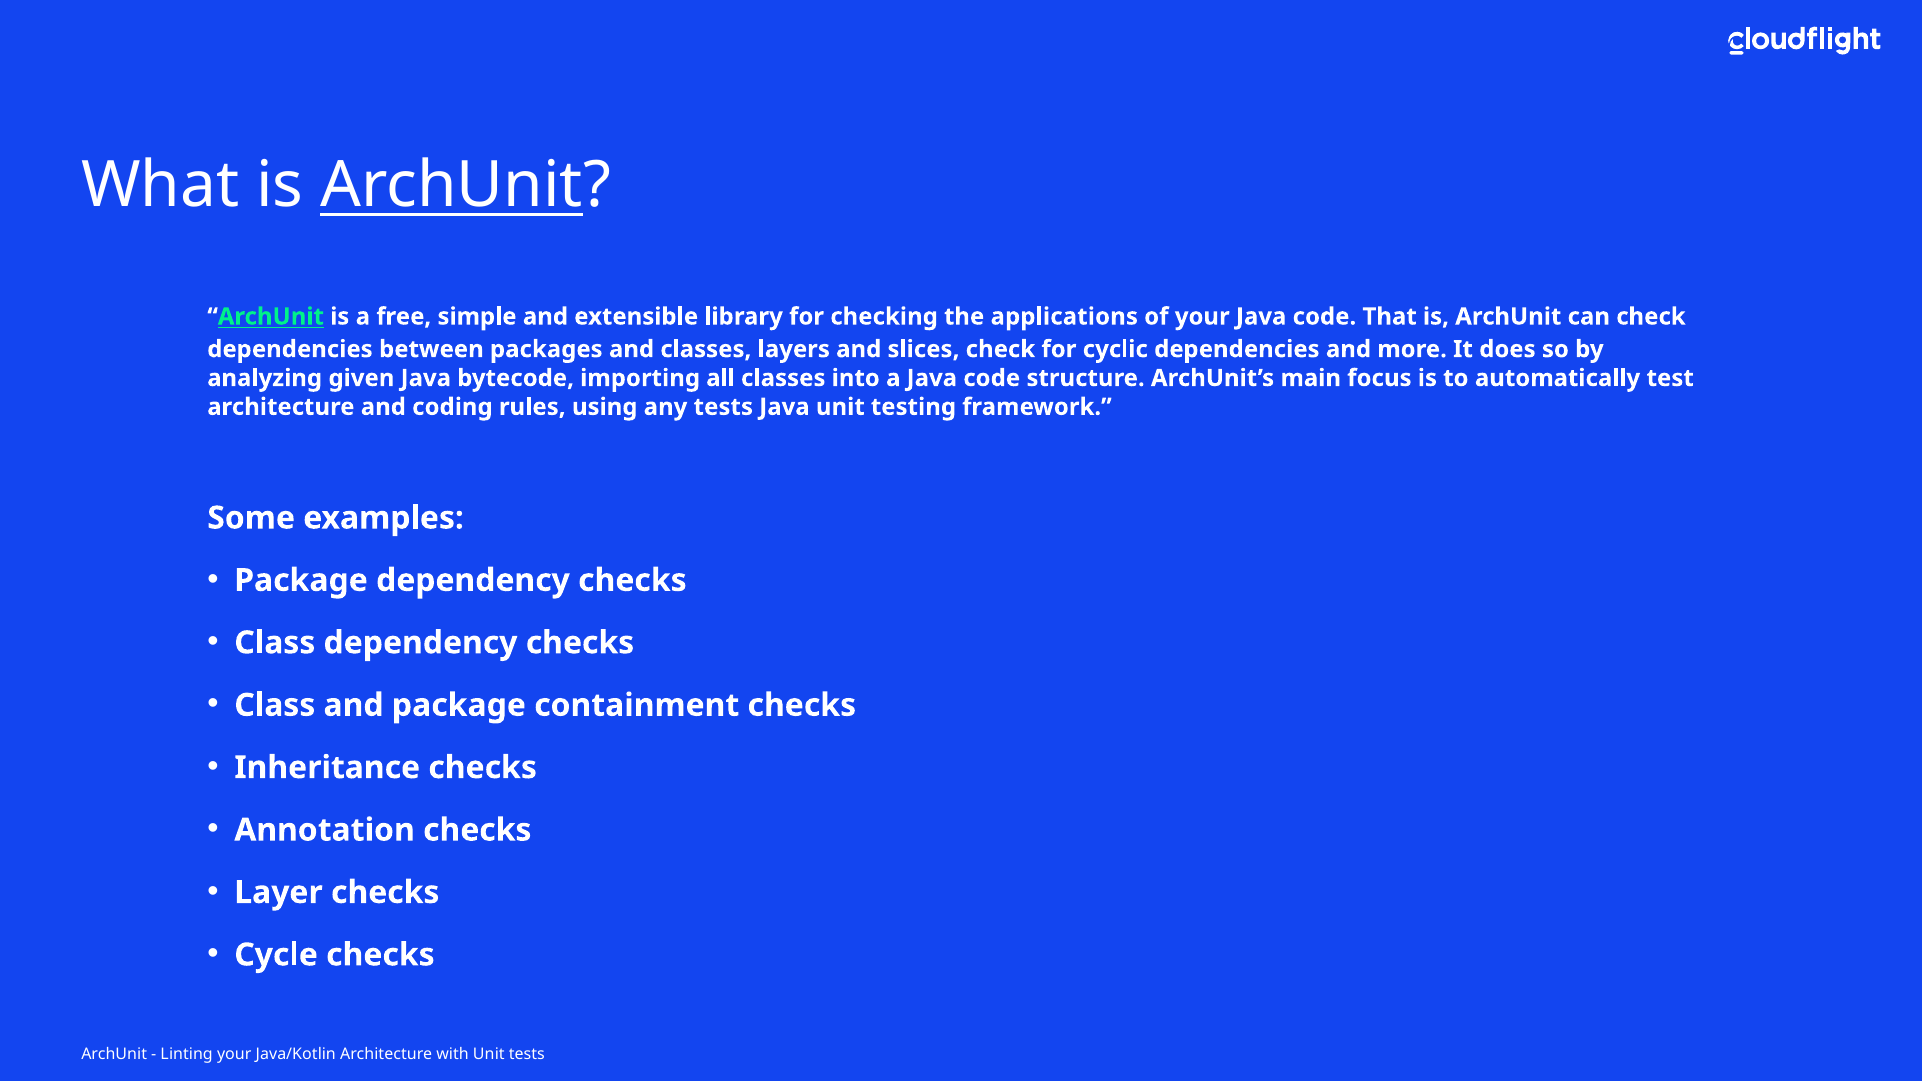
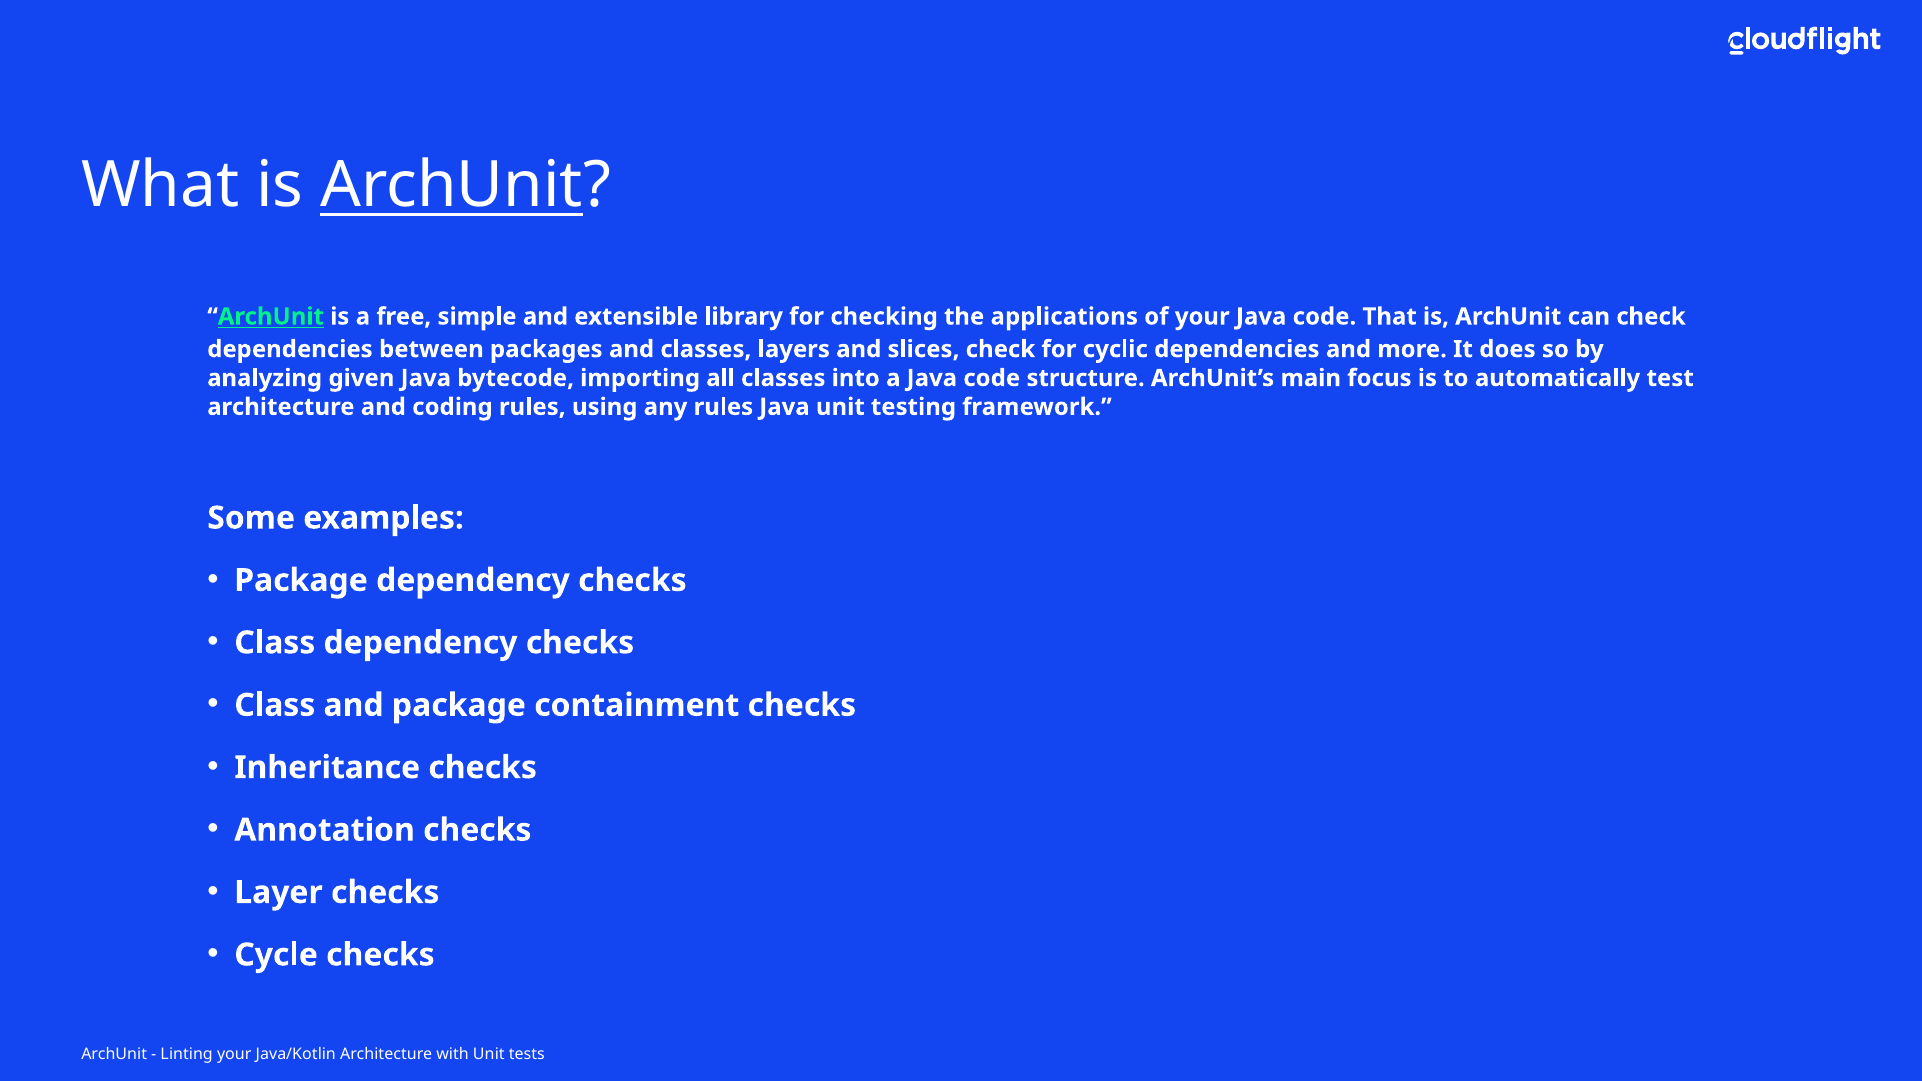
any tests: tests -> rules
